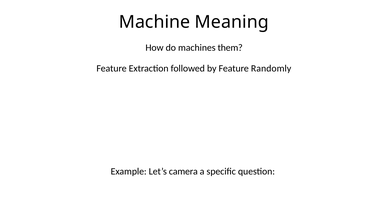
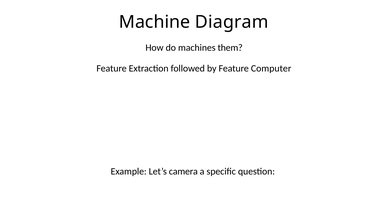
Meaning: Meaning -> Diagram
Randomly: Randomly -> Computer
